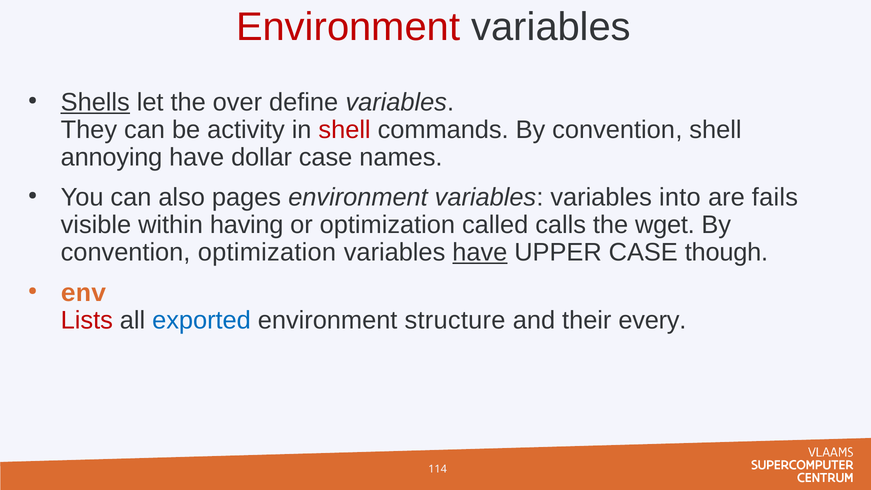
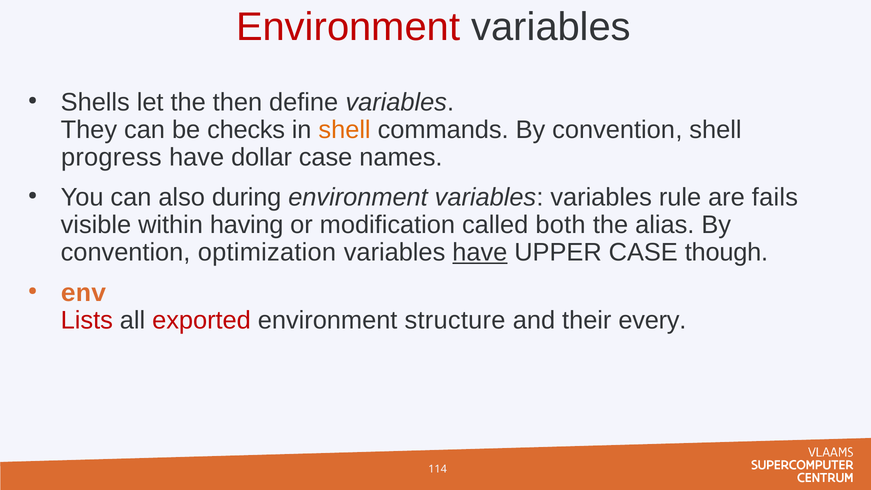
Shells underline: present -> none
over: over -> then
activity: activity -> checks
shell at (345, 130) colour: red -> orange
annoying: annoying -> progress
pages: pages -> during
into: into -> rule
or optimization: optimization -> modification
calls: calls -> both
wget: wget -> alias
exported colour: blue -> red
